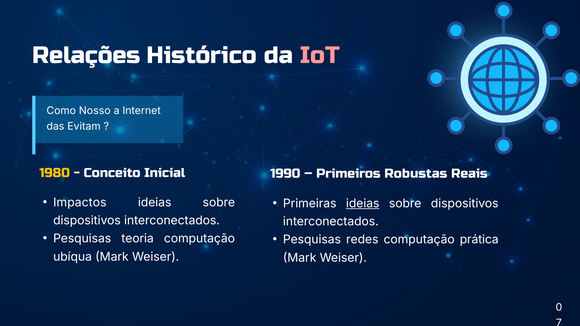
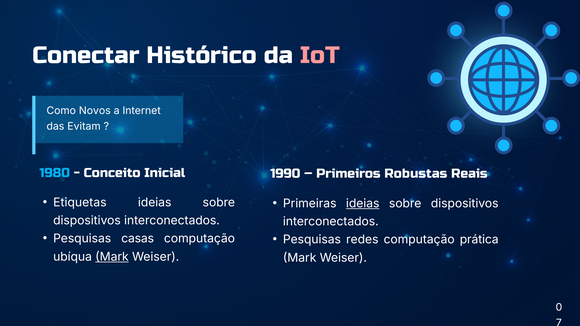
Relações: Relações -> Conectar
Nosso: Nosso -> Novos
1980 colour: yellow -> light blue
Impactos: Impactos -> Etiquetas
teoria: teoria -> casas
Mark at (112, 257) underline: none -> present
